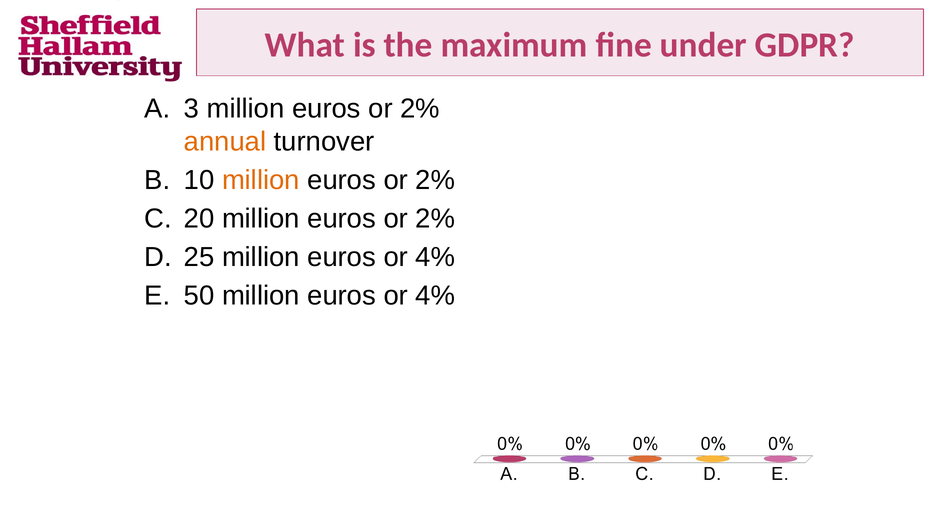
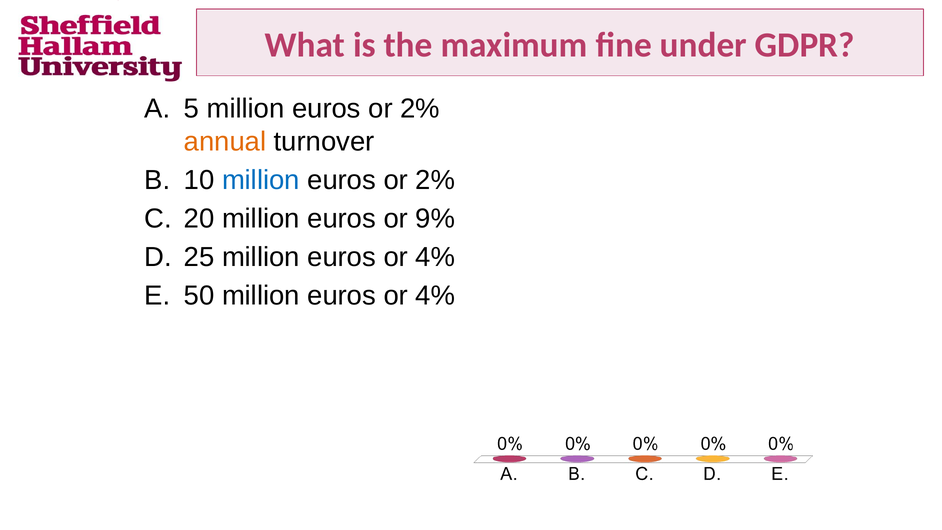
3: 3 -> 5
million at (261, 180) colour: orange -> blue
2% at (435, 219): 2% -> 9%
